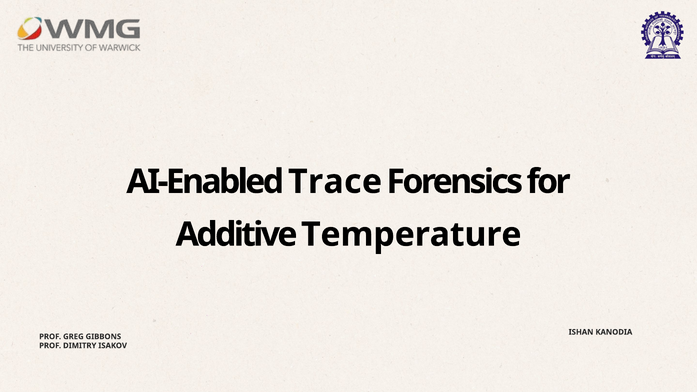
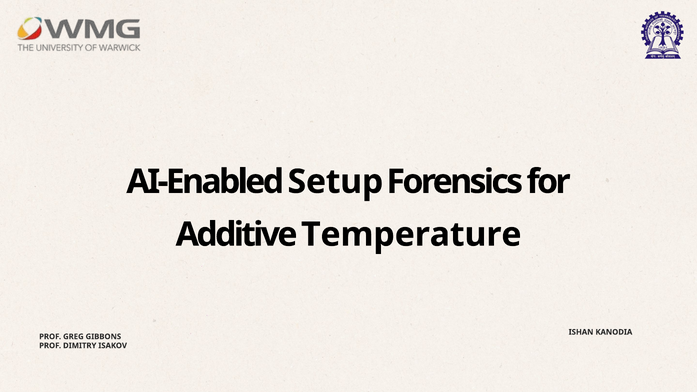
Trace: Trace -> Setup
